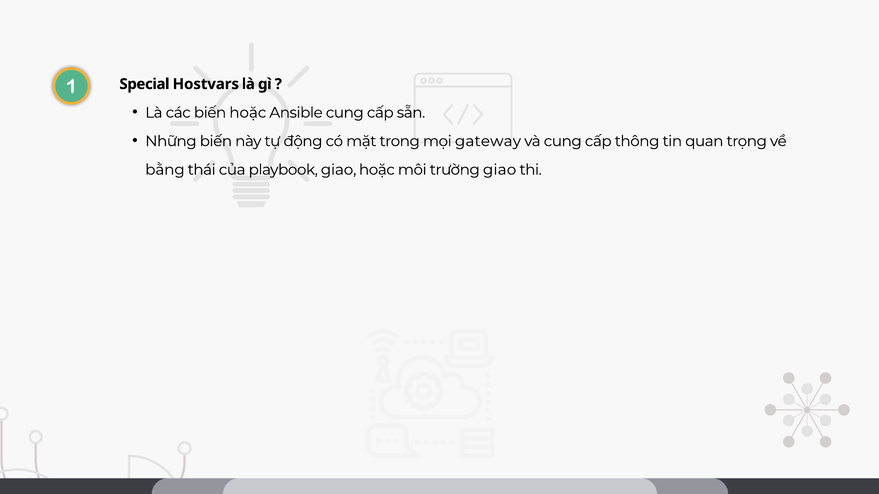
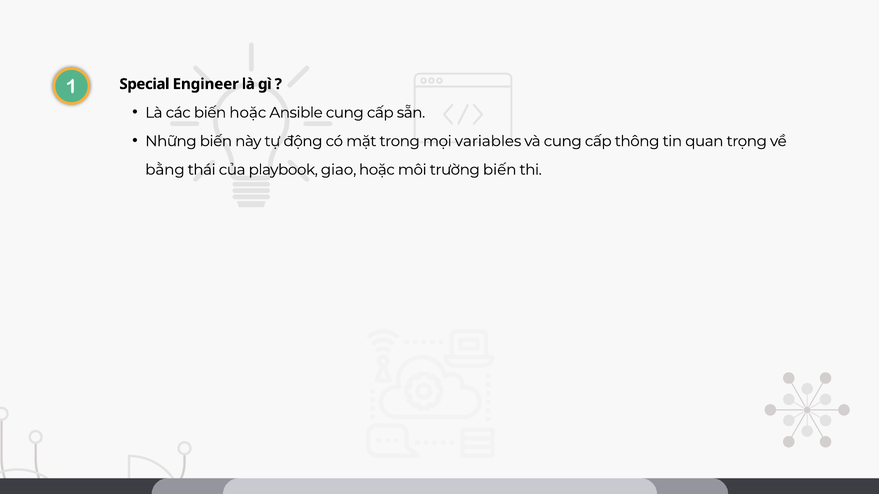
Hostvars: Hostvars -> Engineer
gateway: gateway -> variables
trường giao: giao -> biến
